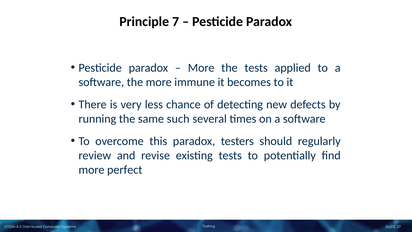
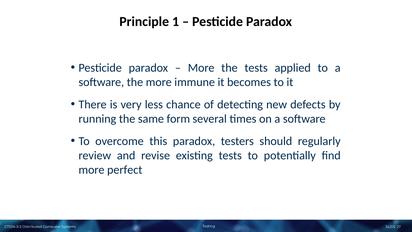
7: 7 -> 1
such: such -> form
